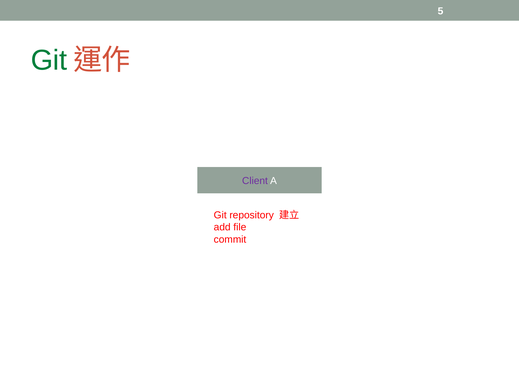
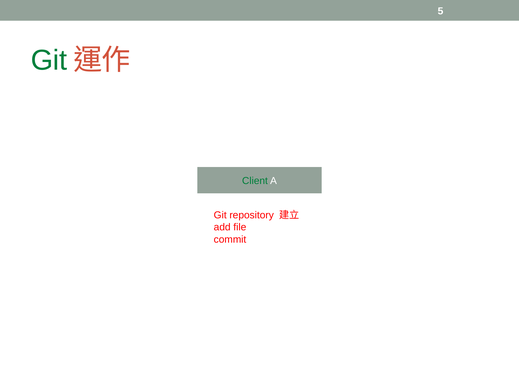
Client colour: purple -> green
